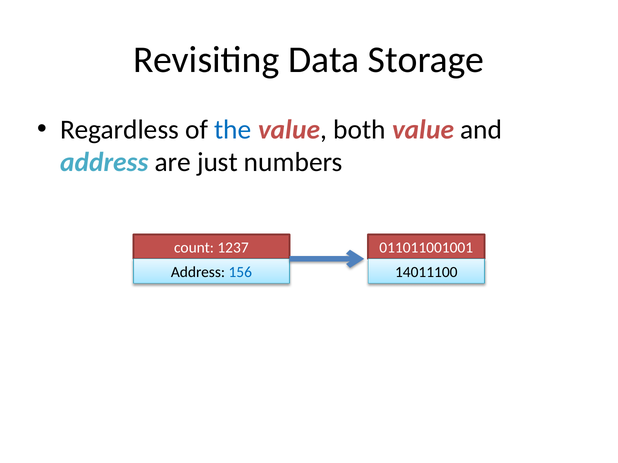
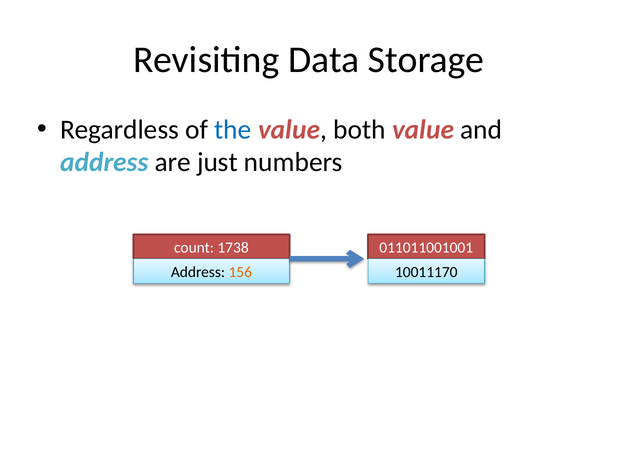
1237: 1237 -> 1738
156 colour: blue -> orange
14011100: 14011100 -> 10011170
